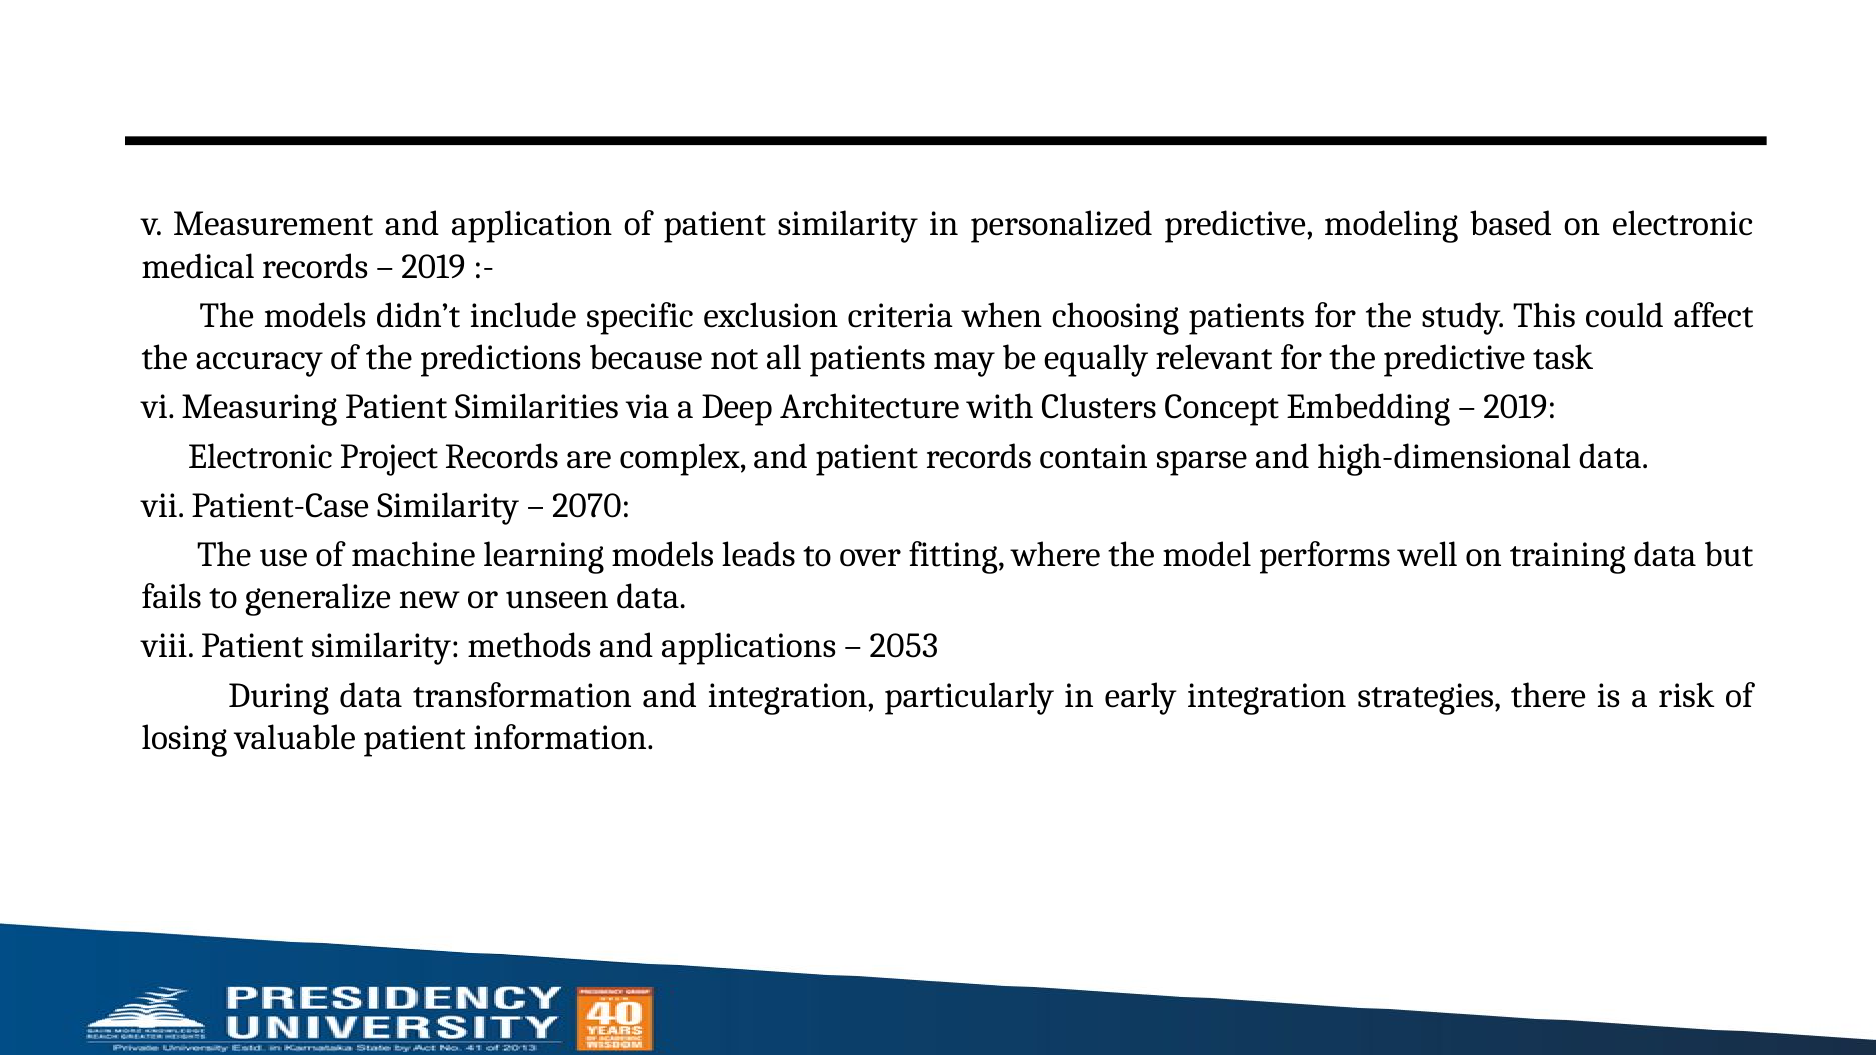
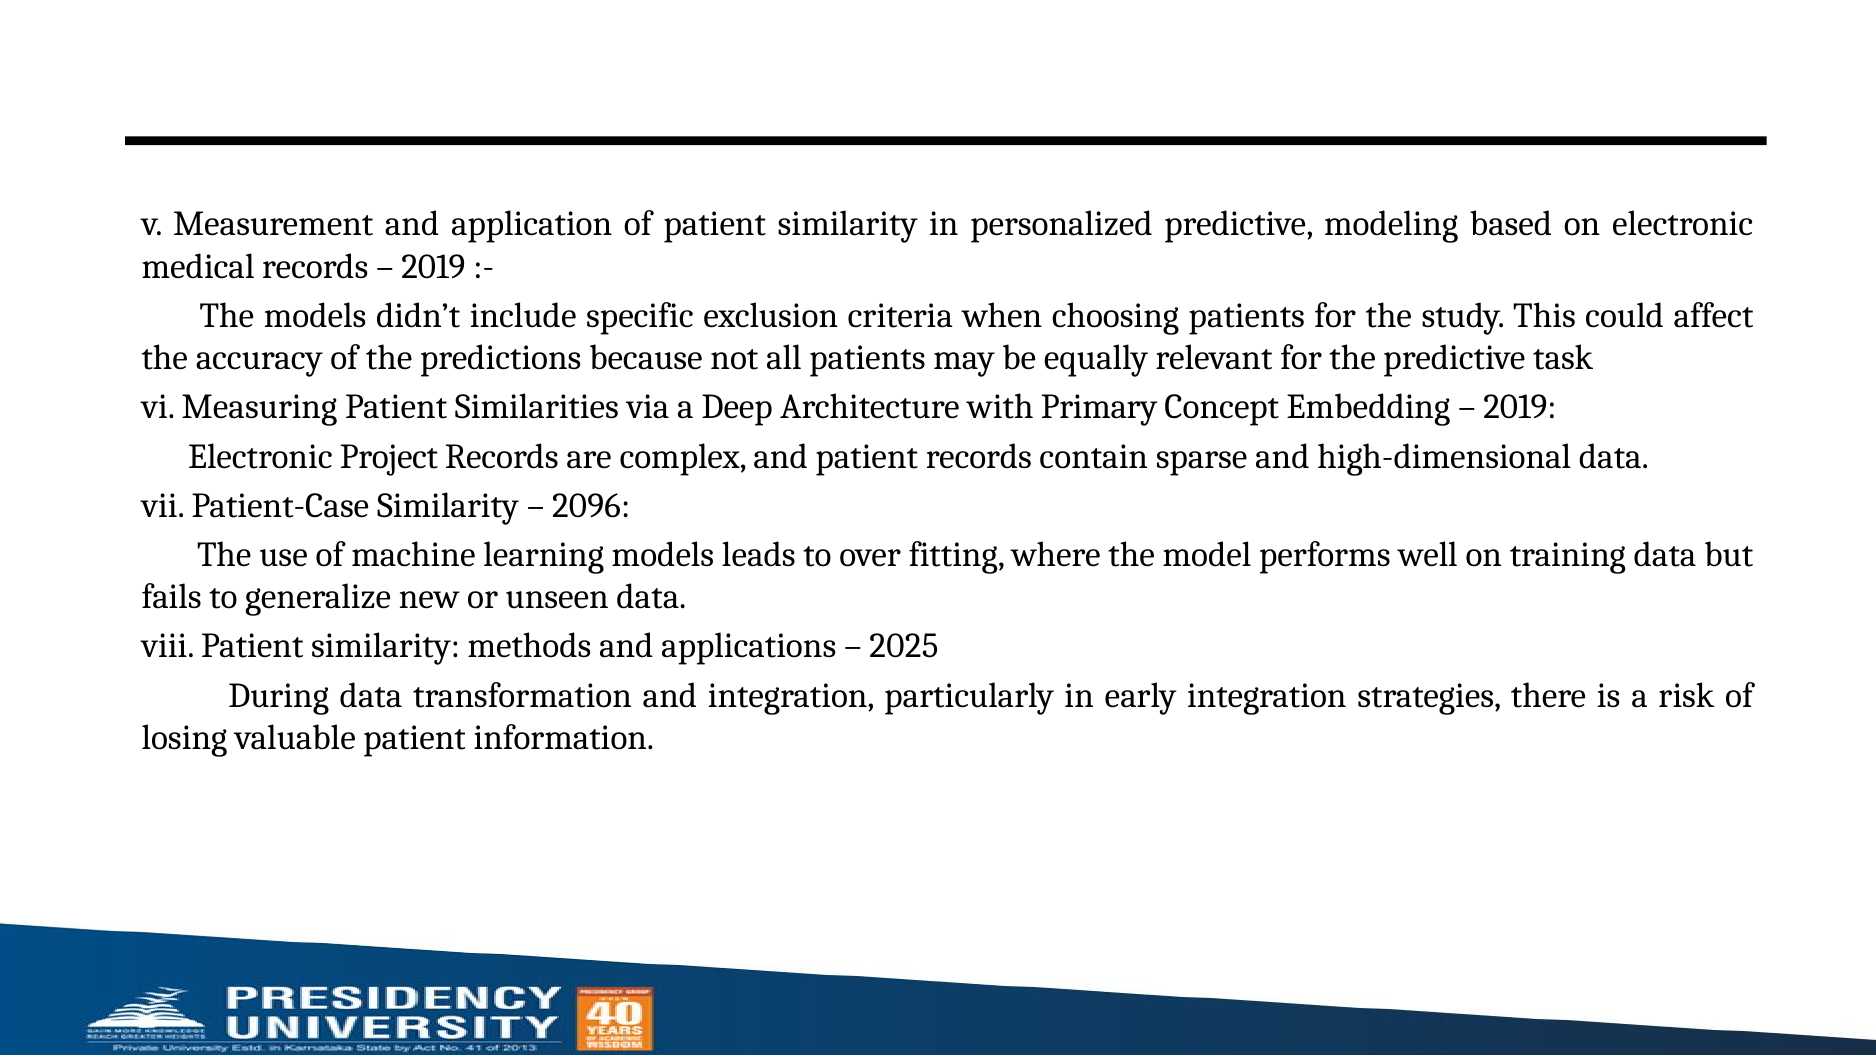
Clusters: Clusters -> Primary
2070: 2070 -> 2096
2053: 2053 -> 2025
